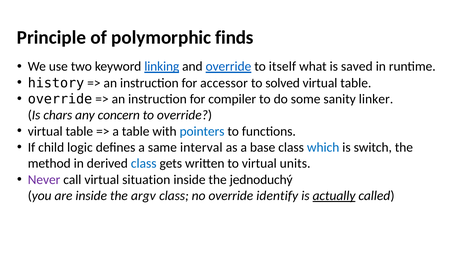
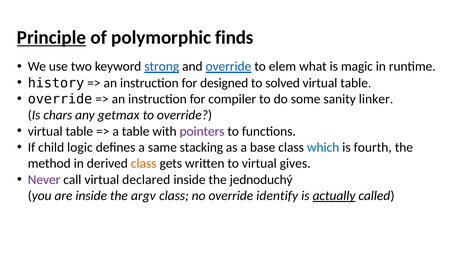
Principle underline: none -> present
linking: linking -> strong
itself: itself -> elem
saved: saved -> magic
accessor: accessor -> designed
concern: concern -> getmax
pointers colour: blue -> purple
interval: interval -> stacking
switch: switch -> fourth
class at (144, 163) colour: blue -> orange
units: units -> gives
situation: situation -> declared
